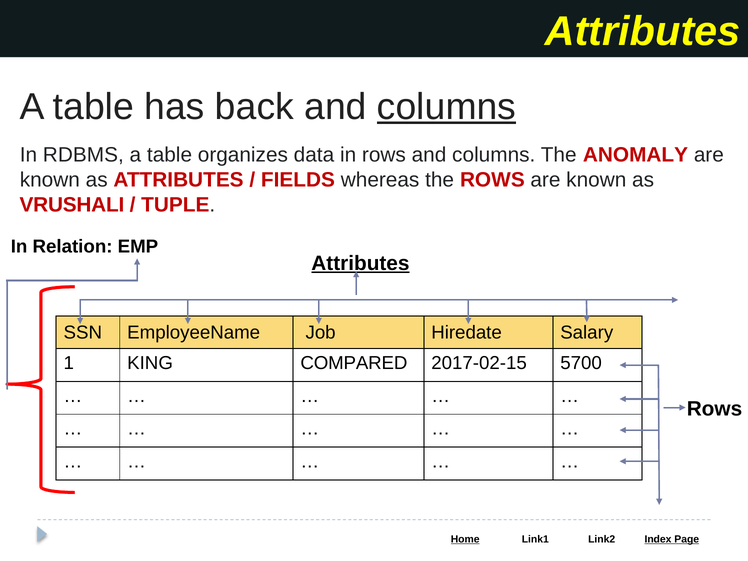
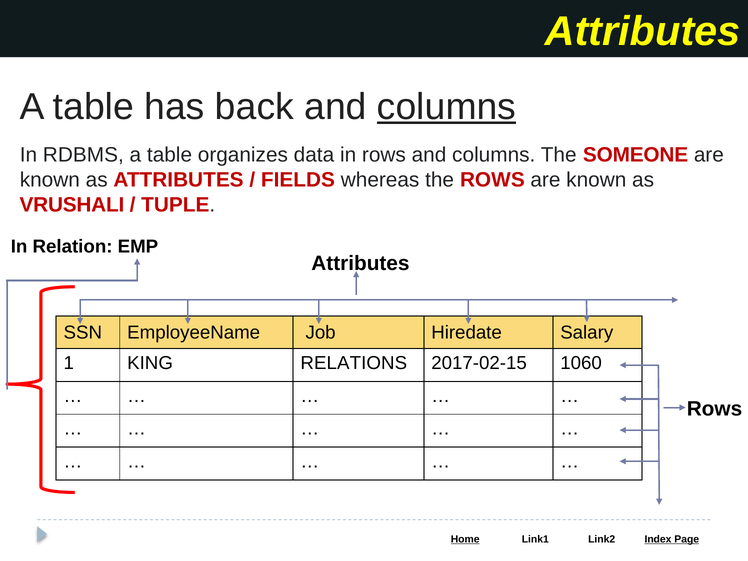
ANOMALY: ANOMALY -> SOMEONE
Attributes at (360, 263) underline: present -> none
COMPARED: COMPARED -> RELATIONS
5700: 5700 -> 1060
